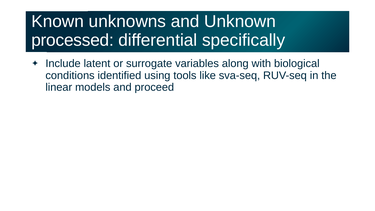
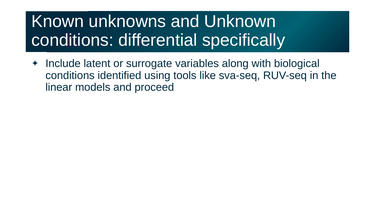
processed at (73, 40): processed -> conditions
